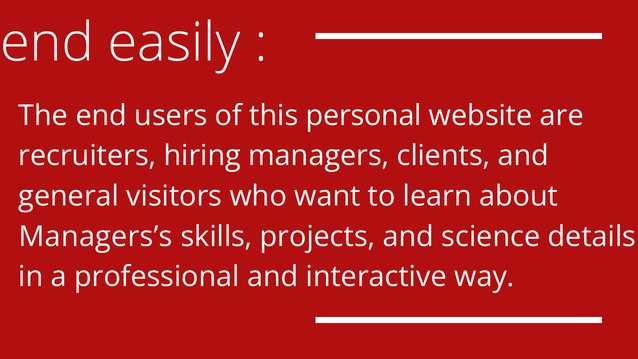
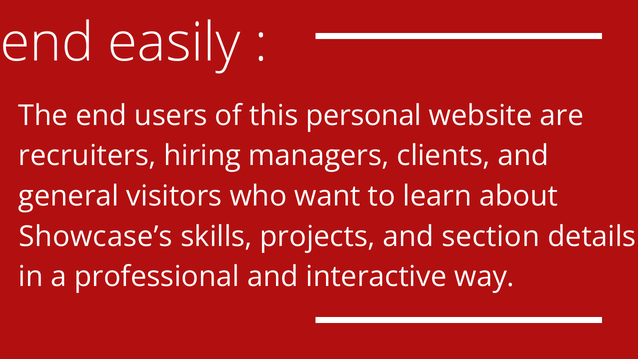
Managers’s: Managers’s -> Showcase’s
science: science -> section
